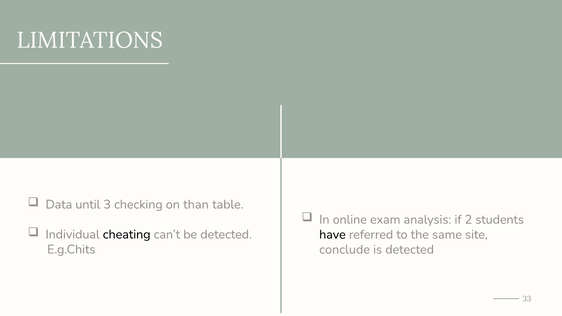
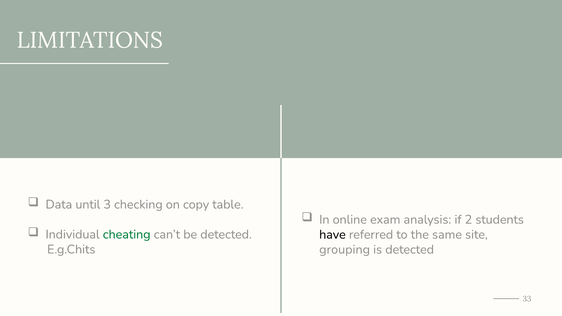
than: than -> copy
cheating colour: black -> green
conclude: conclude -> grouping
